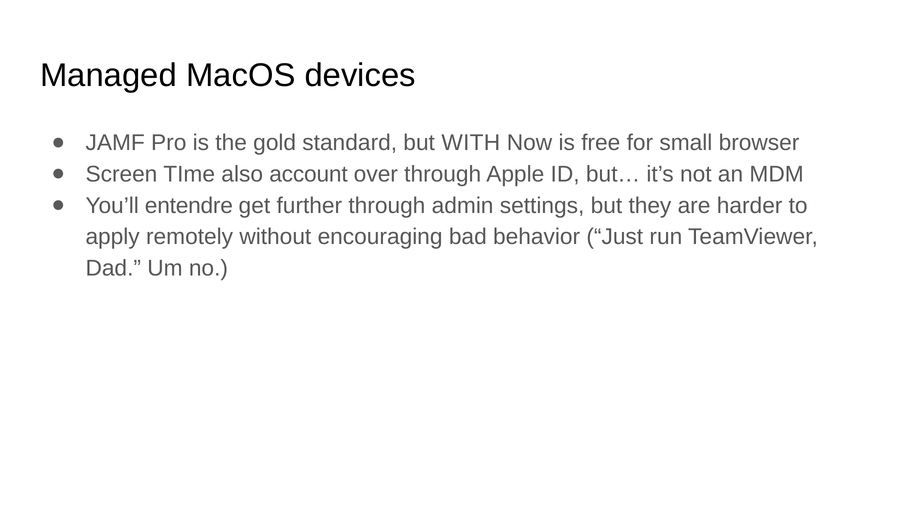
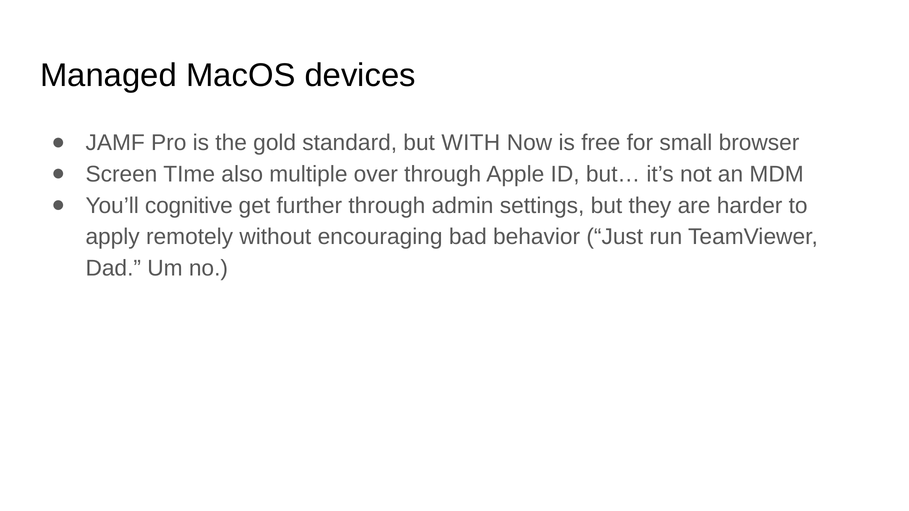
account: account -> multiple
entendre: entendre -> cognitive
